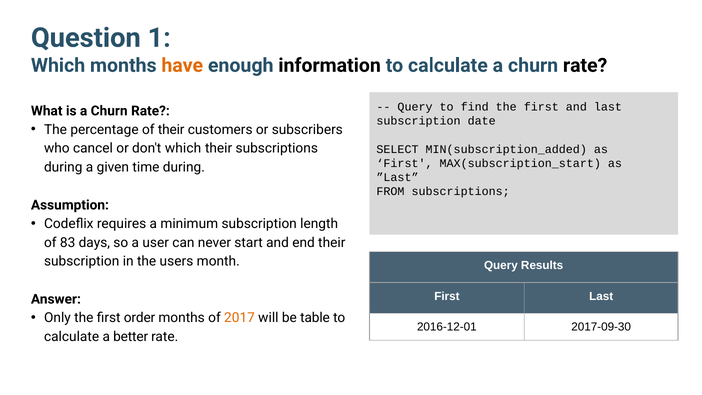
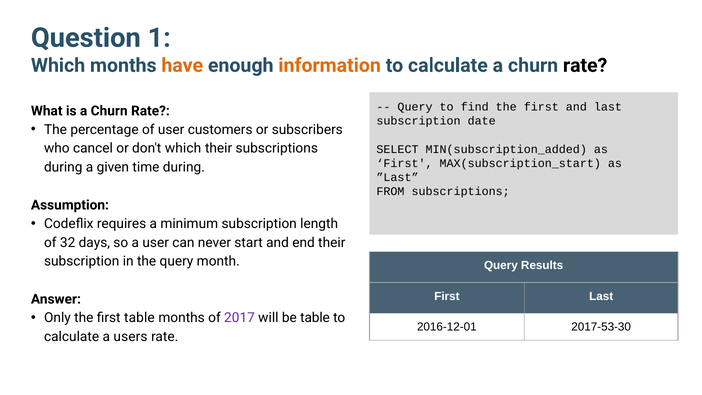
information colour: black -> orange
of their: their -> user
83: 83 -> 32
the users: users -> query
first order: order -> table
2017 colour: orange -> purple
2017-09-30: 2017-09-30 -> 2017-53-30
better: better -> users
